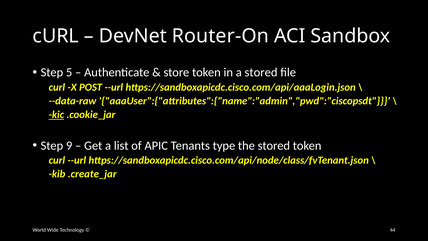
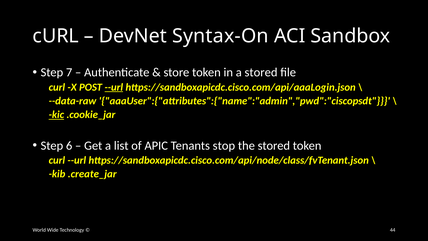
Router-On: Router-On -> Syntax-On
5: 5 -> 7
--url at (114, 87) underline: none -> present
9: 9 -> 6
type: type -> stop
